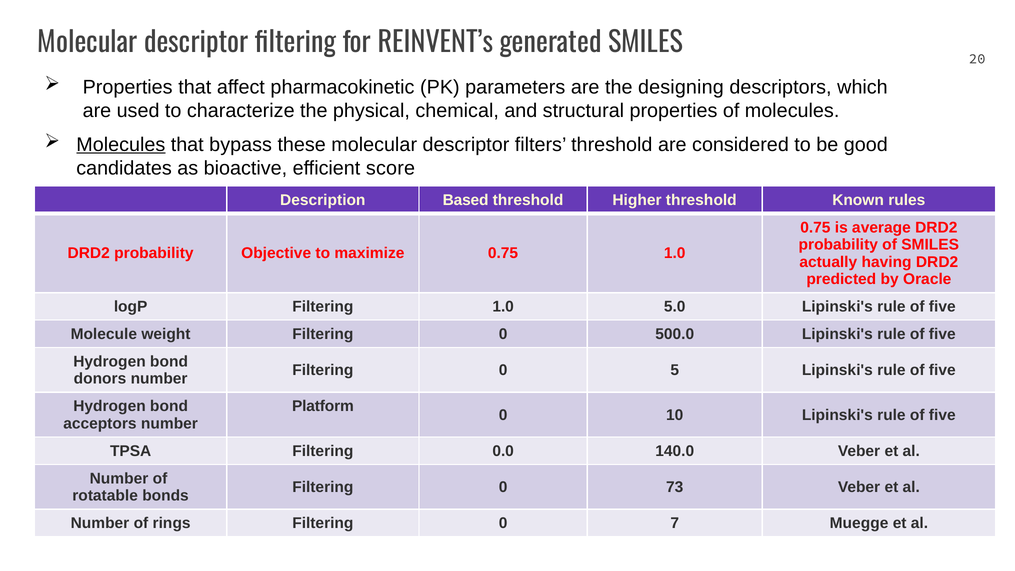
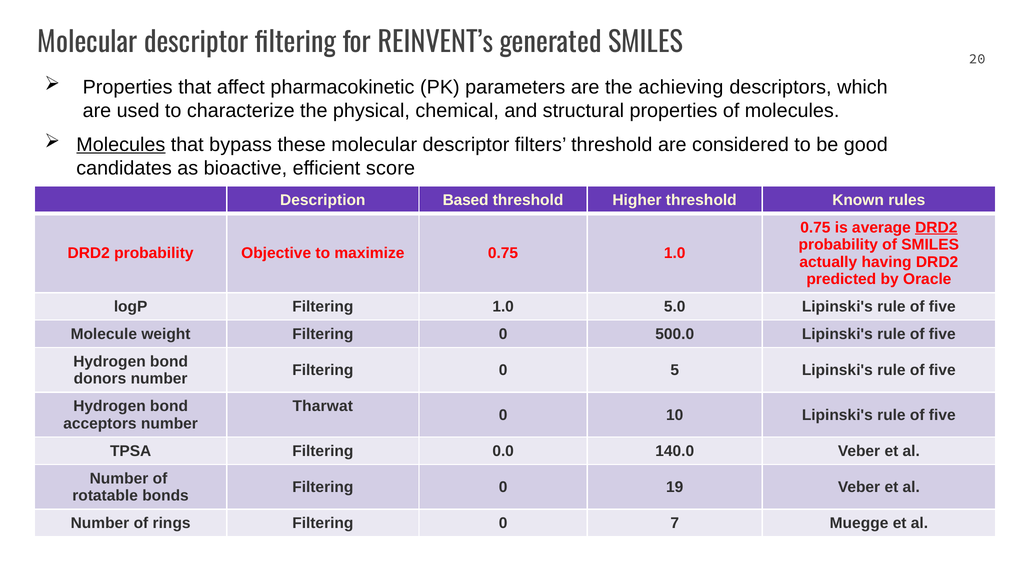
designing: designing -> achieving
DRD2 at (936, 227) underline: none -> present
Platform: Platform -> Tharwat
73: 73 -> 19
